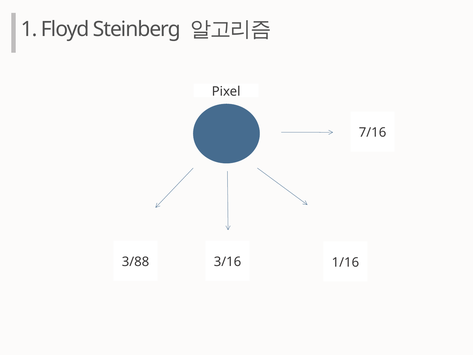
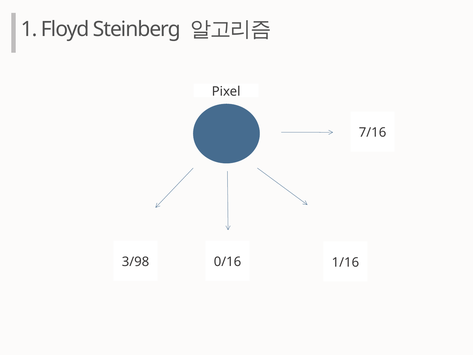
3/88: 3/88 -> 3/98
3/16: 3/16 -> 0/16
